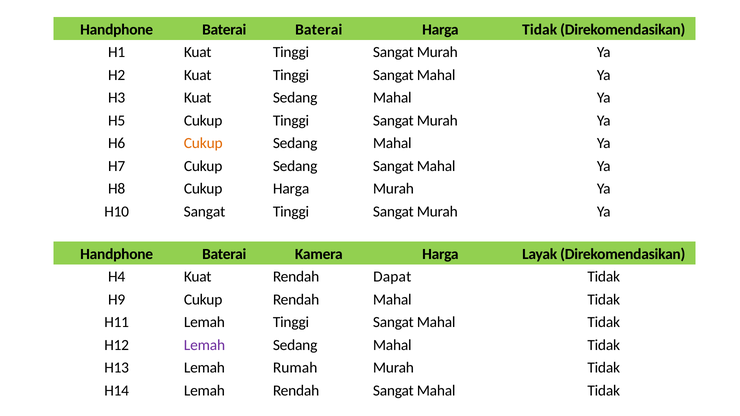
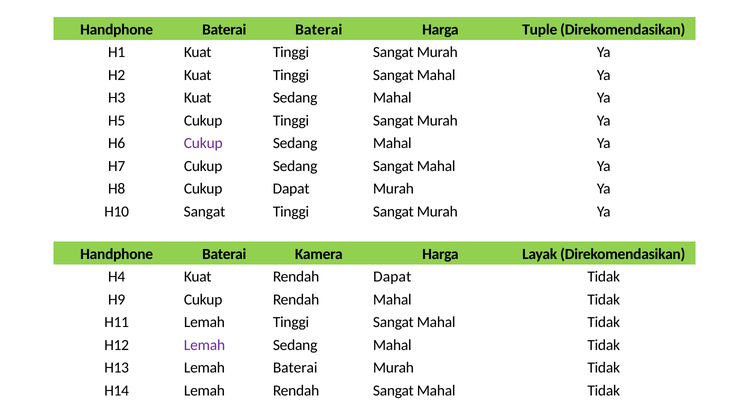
Harga Tidak: Tidak -> Tuple
Cukup at (203, 143) colour: orange -> purple
Cukup Harga: Harga -> Dapat
Lemah Rumah: Rumah -> Baterai
